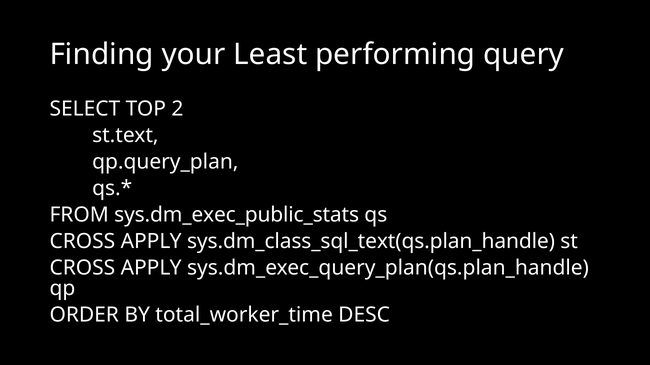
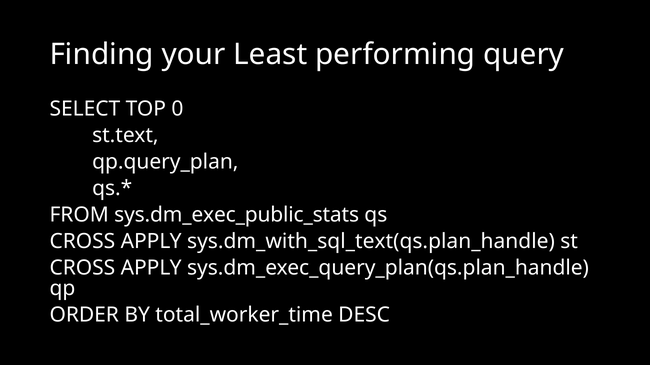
2: 2 -> 0
sys.dm_class_sql_text(qs.plan_handle: sys.dm_class_sql_text(qs.plan_handle -> sys.dm_with_sql_text(qs.plan_handle
